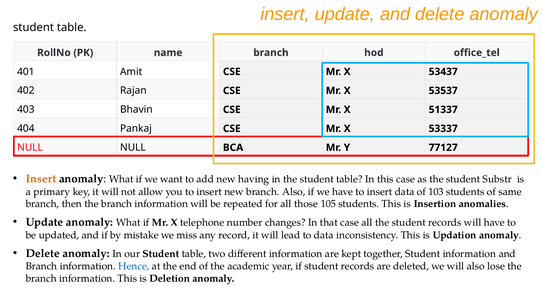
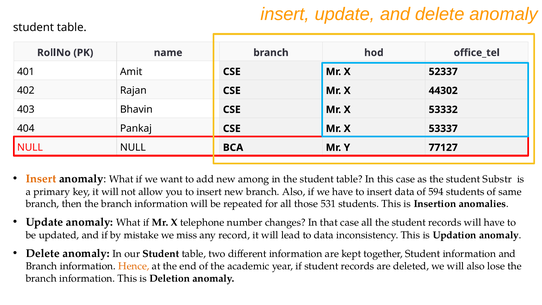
53437: 53437 -> 52337
53537: 53537 -> 44302
51337: 51337 -> 53332
having: having -> among
103: 103 -> 594
105: 105 -> 531
Hence colour: blue -> orange
